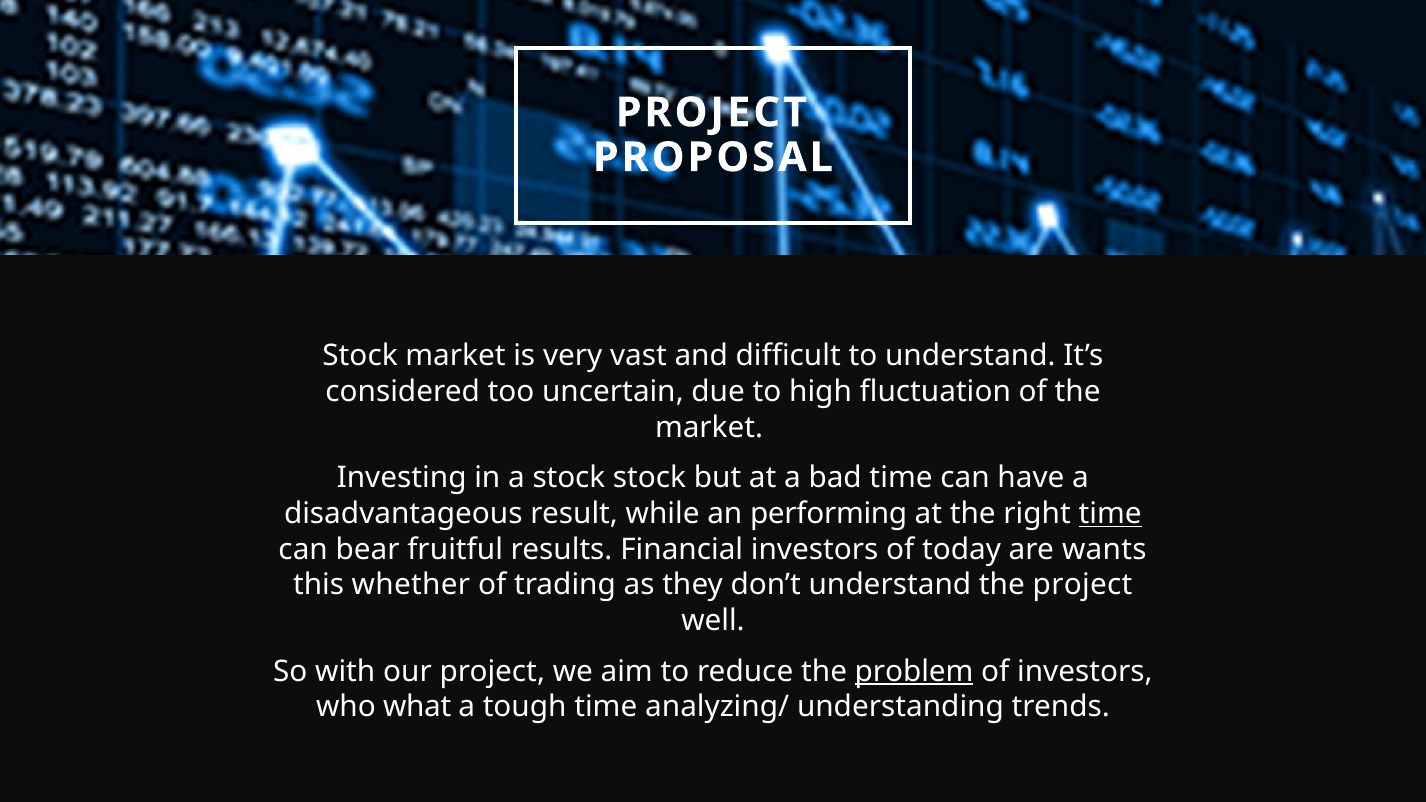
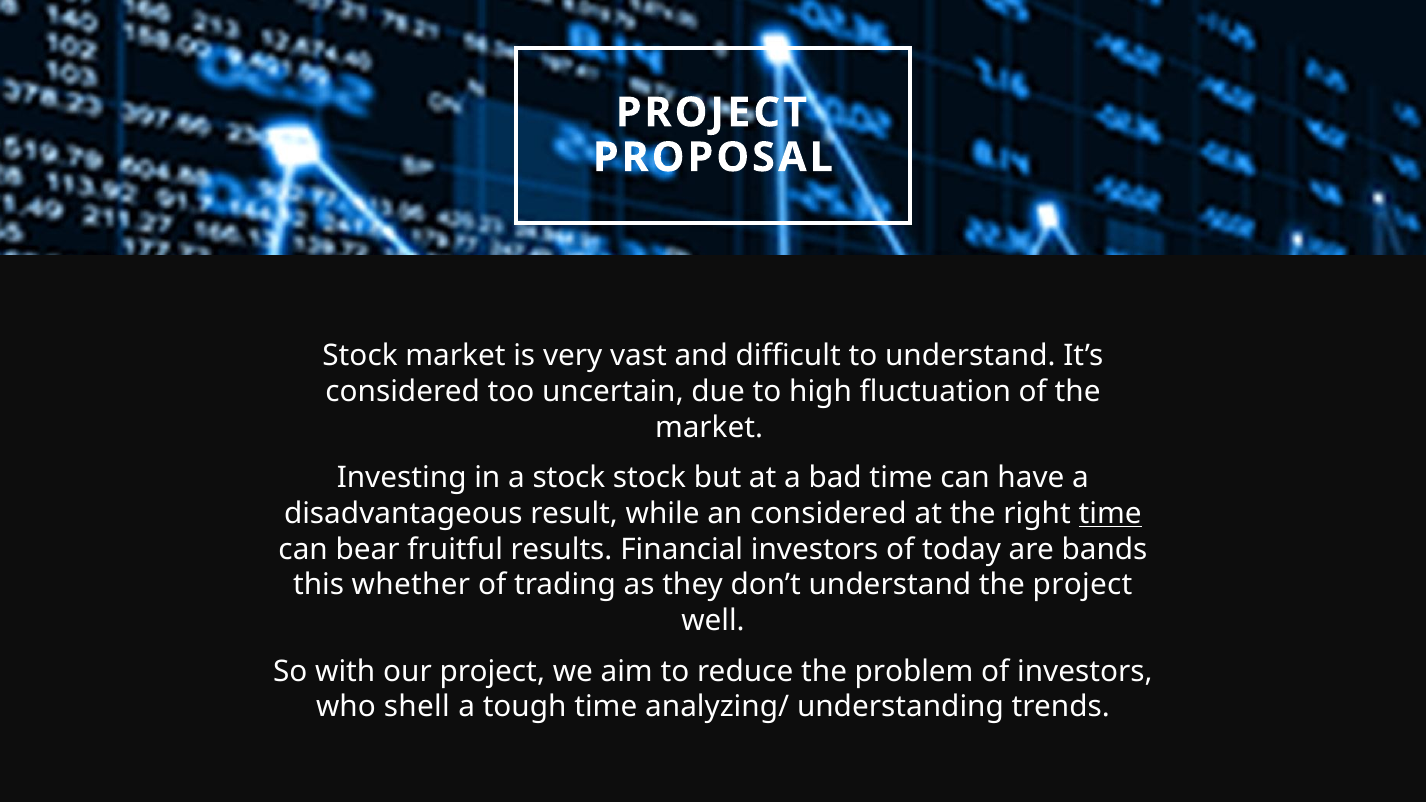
an performing: performing -> considered
wants: wants -> bands
problem underline: present -> none
what: what -> shell
